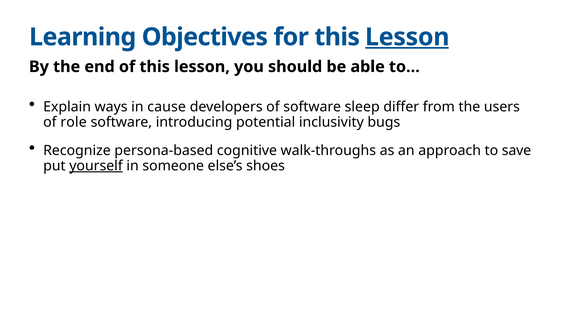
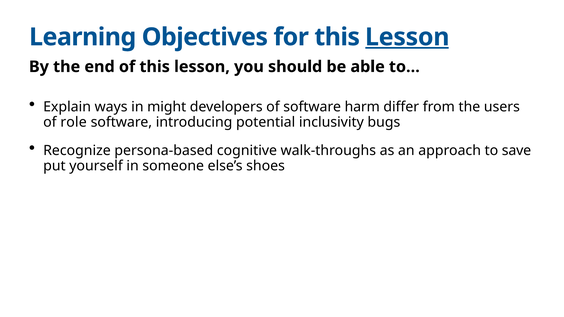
cause: cause -> might
sleep: sleep -> harm
yourself underline: present -> none
